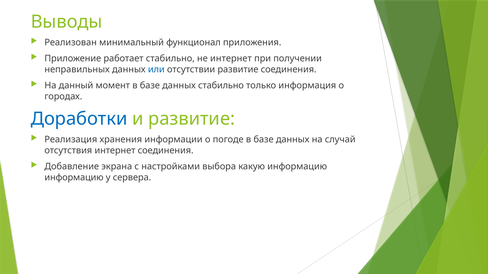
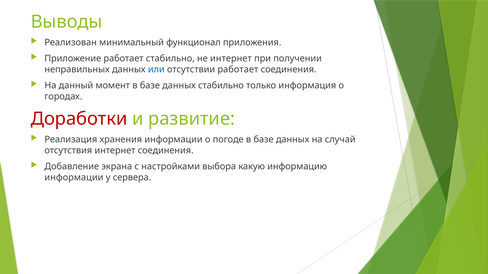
отсутствии развитие: развитие -> работает
Доработки colour: blue -> red
информацию at (74, 178): информацию -> информации
